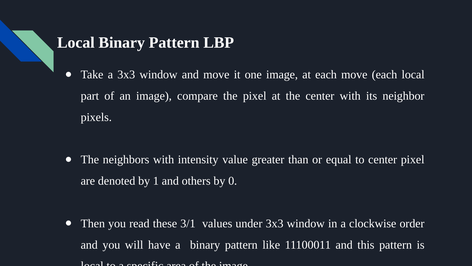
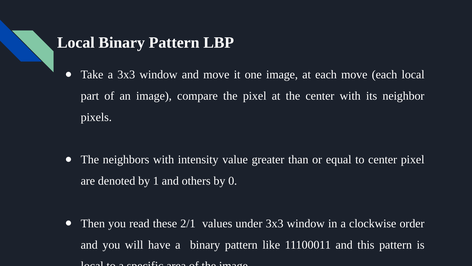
3/1: 3/1 -> 2/1
